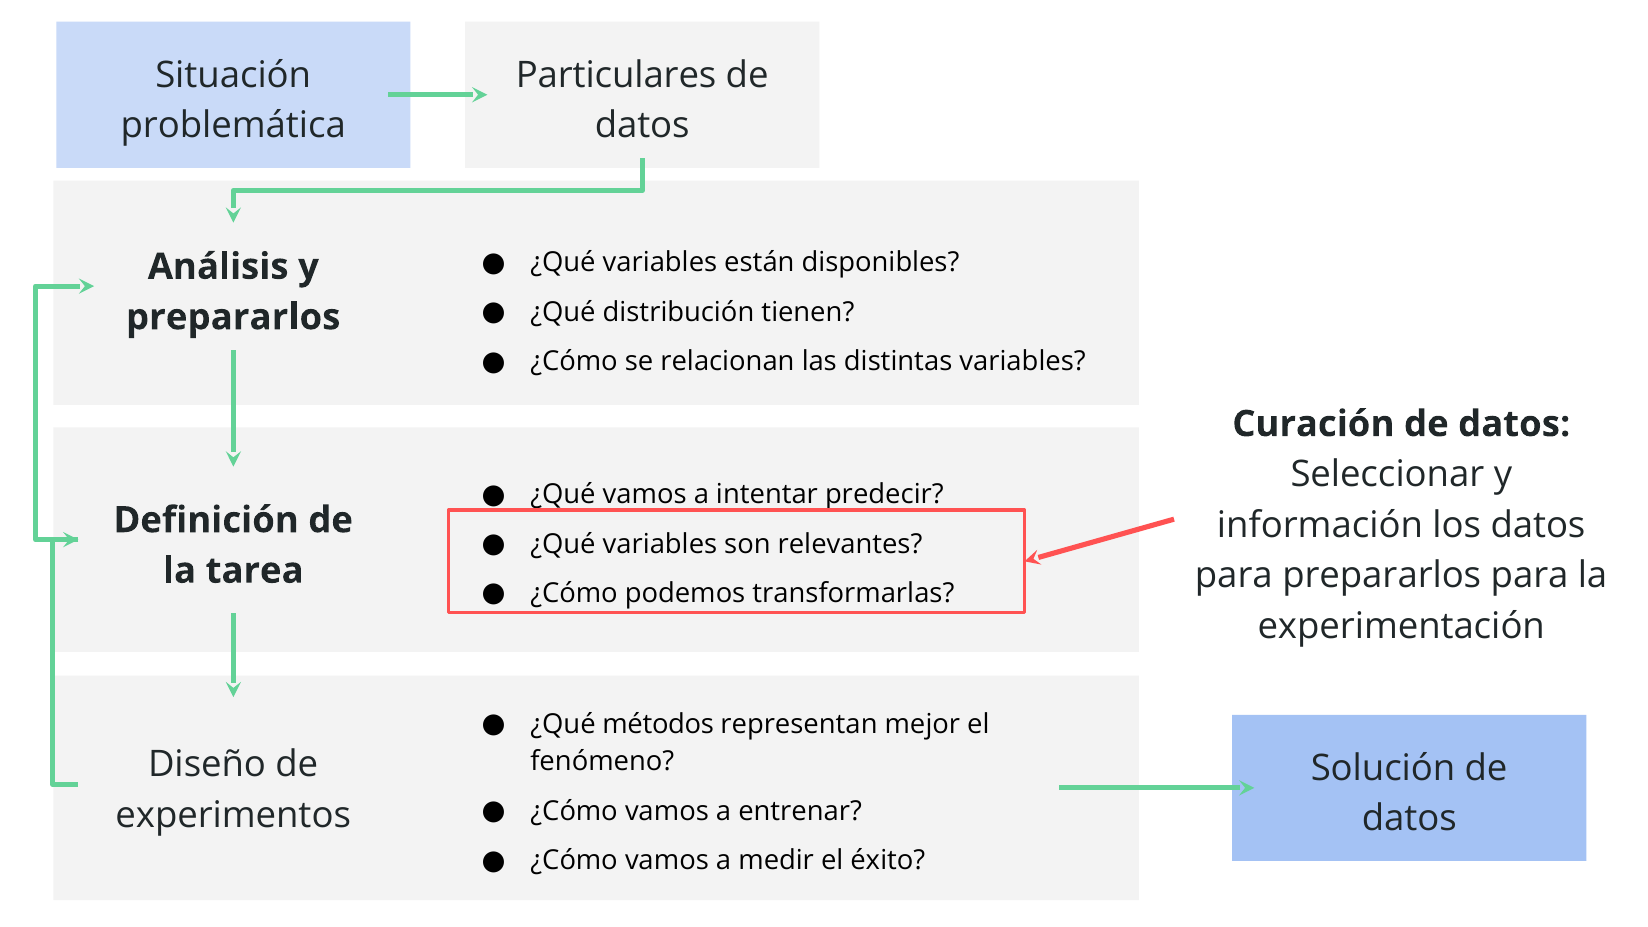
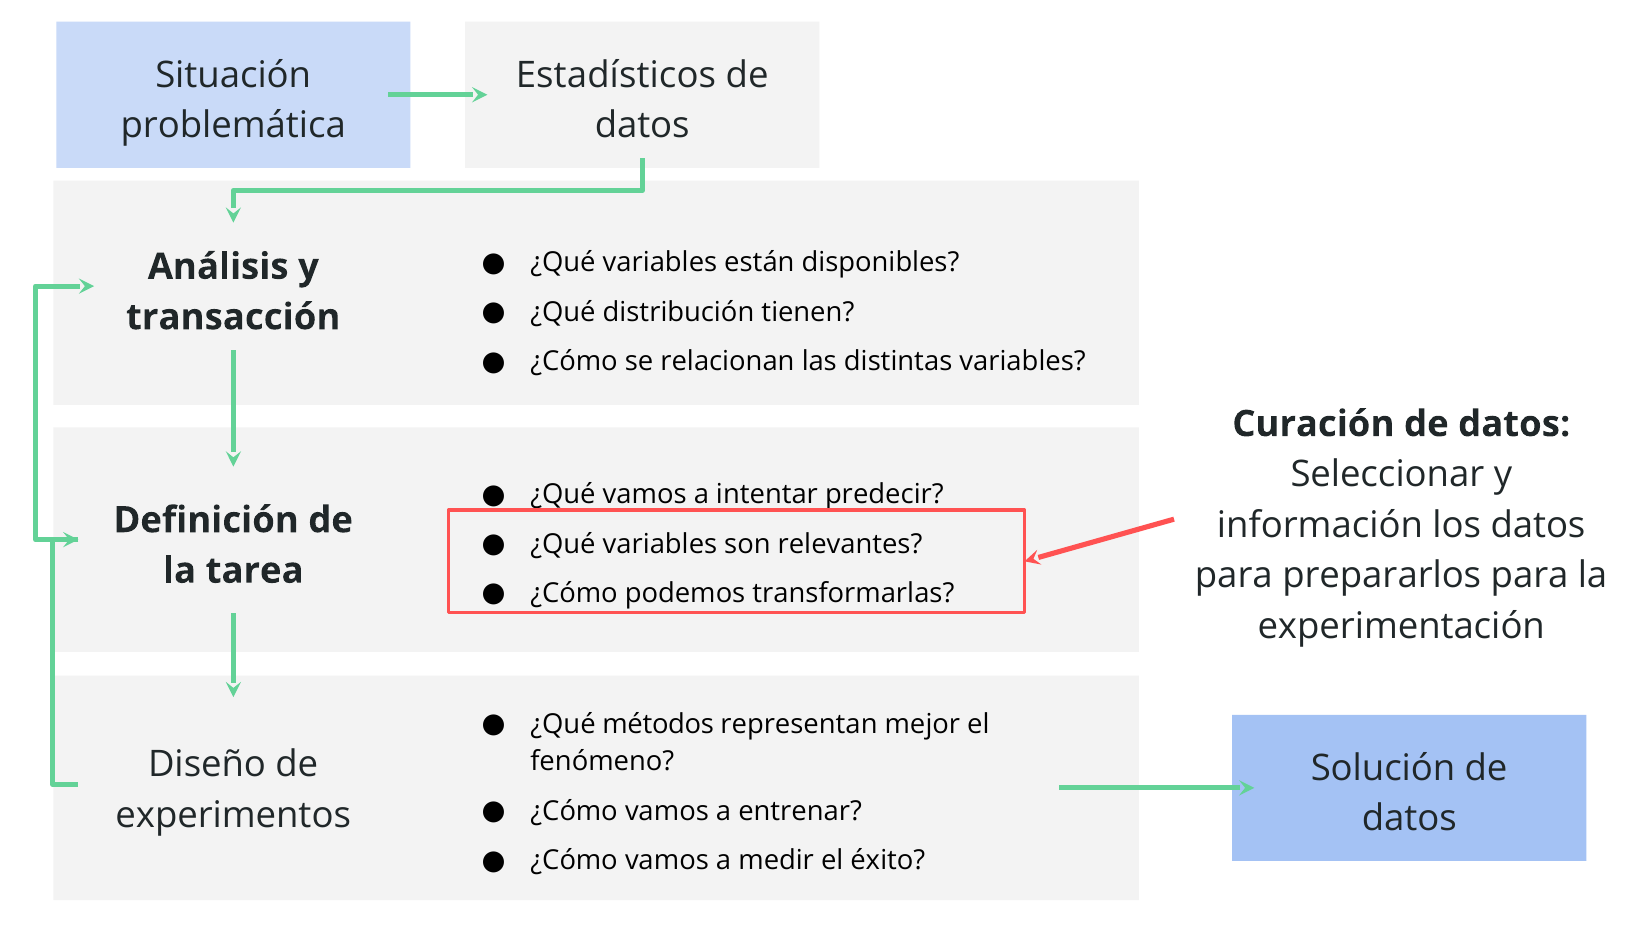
Particulares: Particulares -> Estadísticos
prepararlos at (233, 317): prepararlos -> transacción
